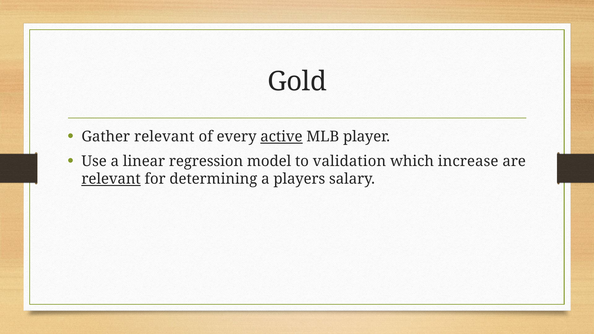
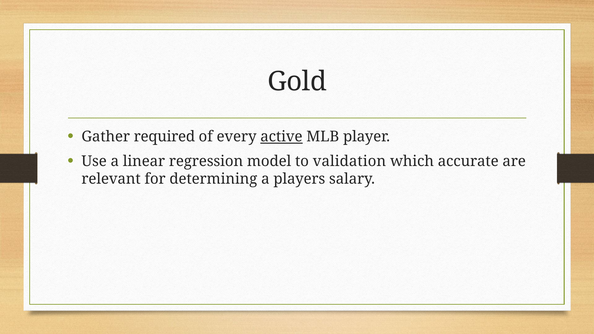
Gather relevant: relevant -> required
increase: increase -> accurate
relevant at (111, 179) underline: present -> none
